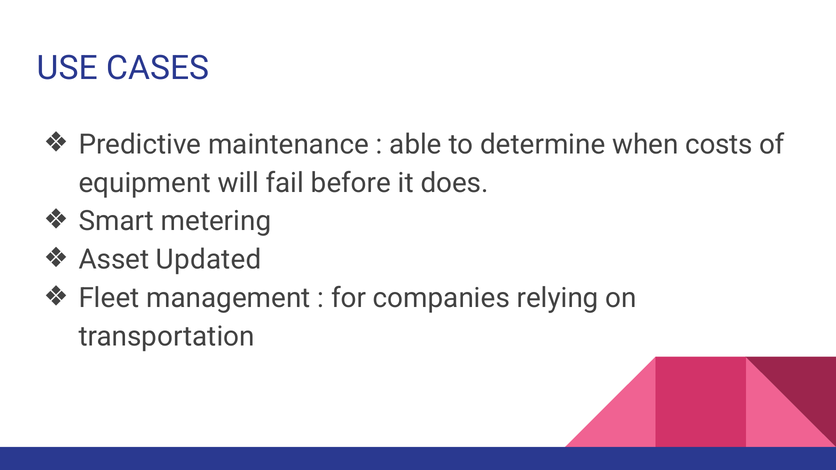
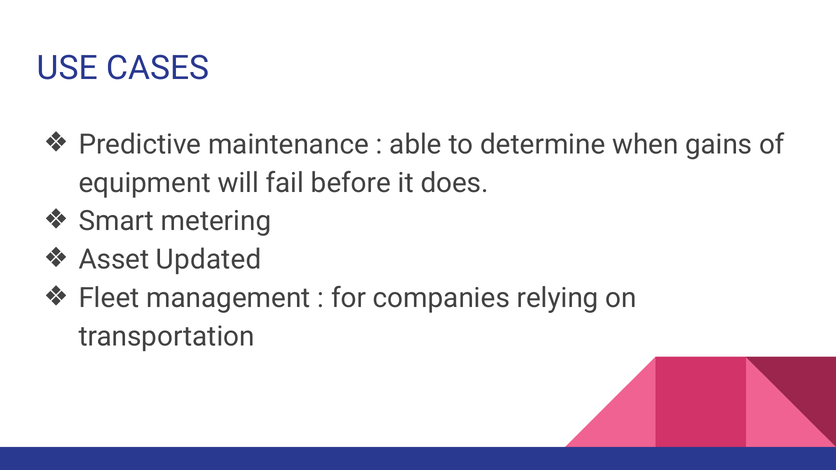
costs: costs -> gains
